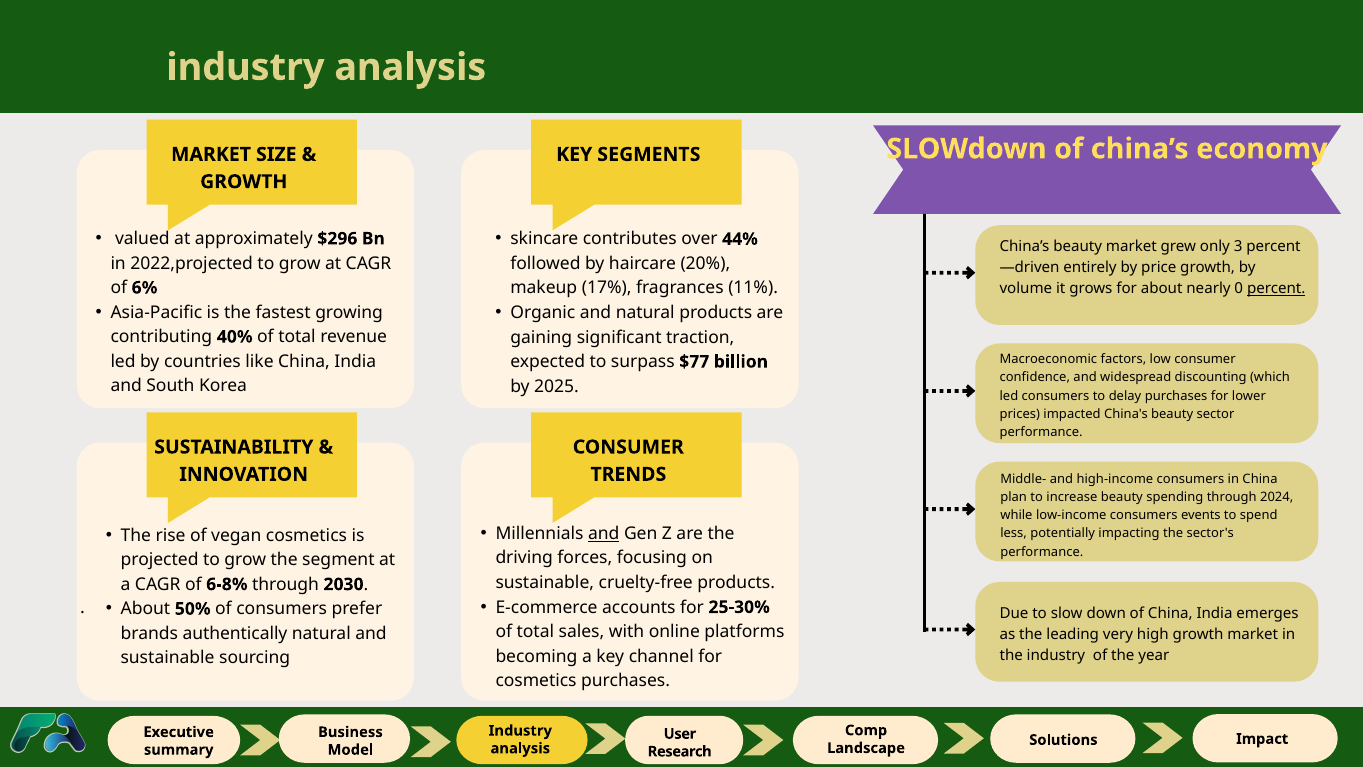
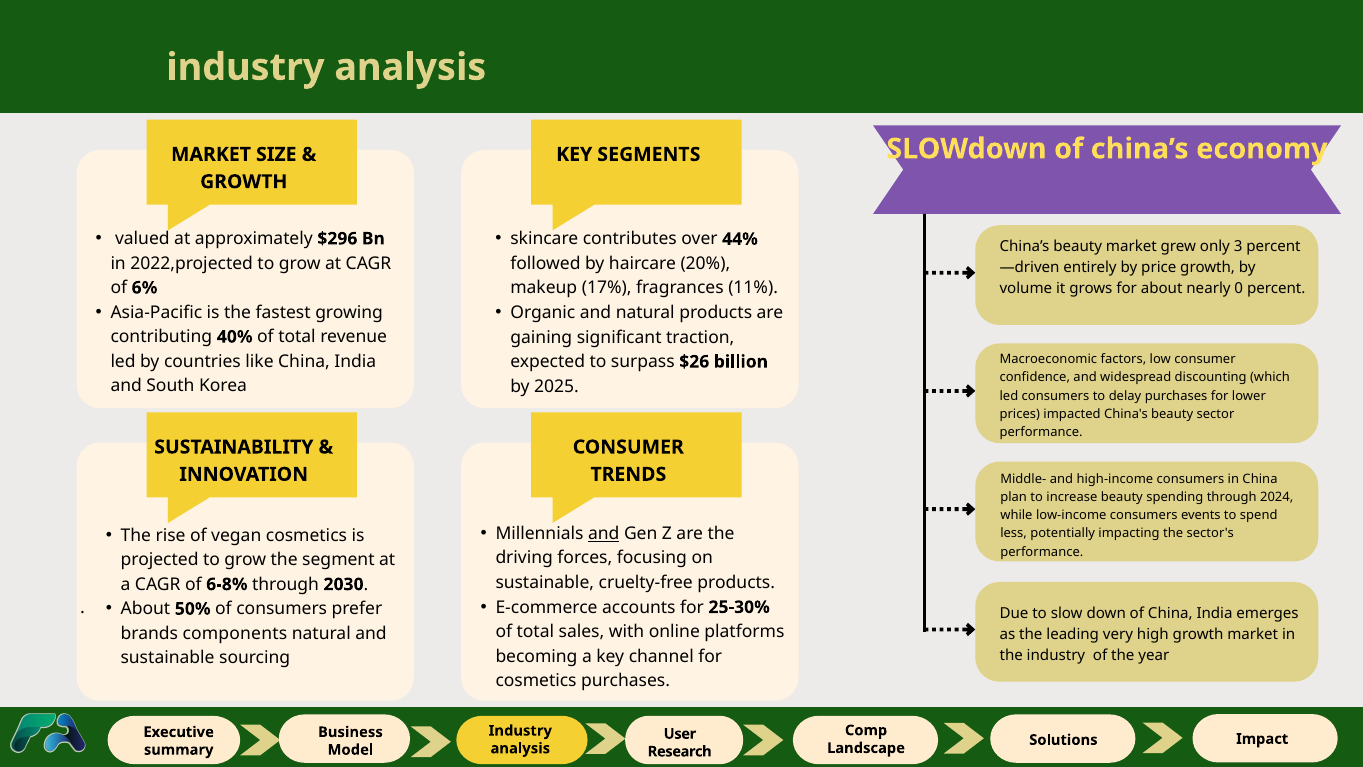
percent at (1276, 289) underline: present -> none
$77: $77 -> $26
authentically: authentically -> components
